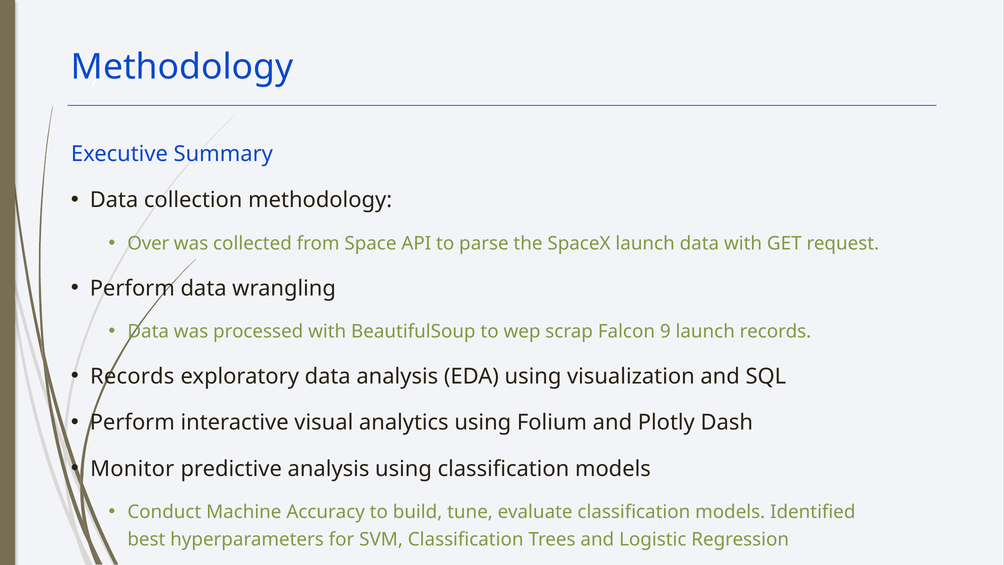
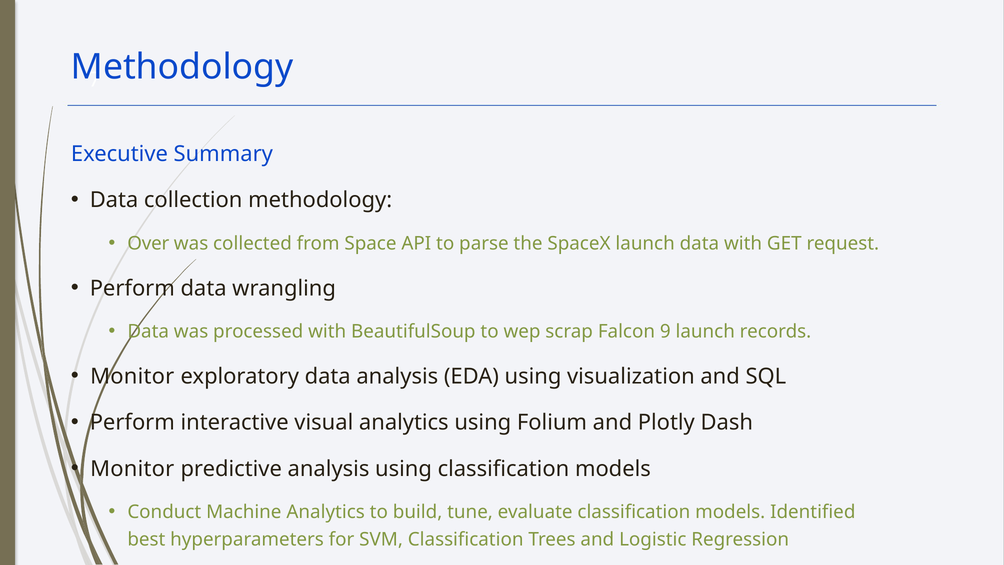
Records at (132, 376): Records -> Monitor
Machine Accuracy: Accuracy -> Analytics
